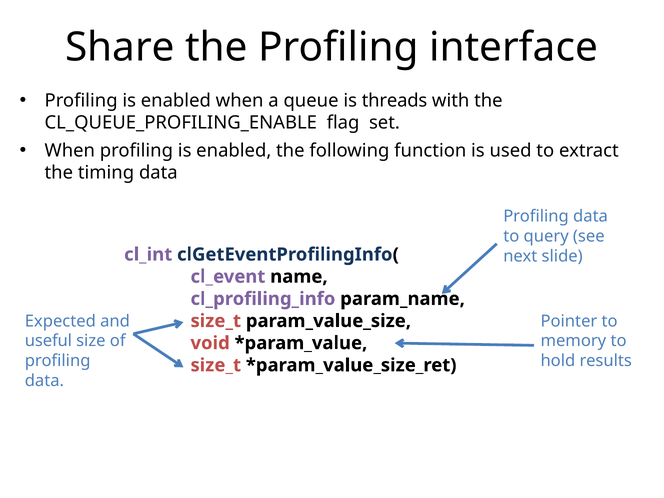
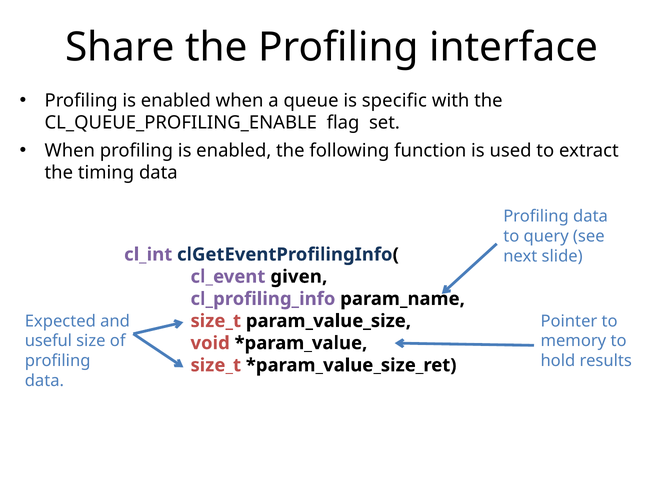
threads: threads -> specific
name: name -> given
